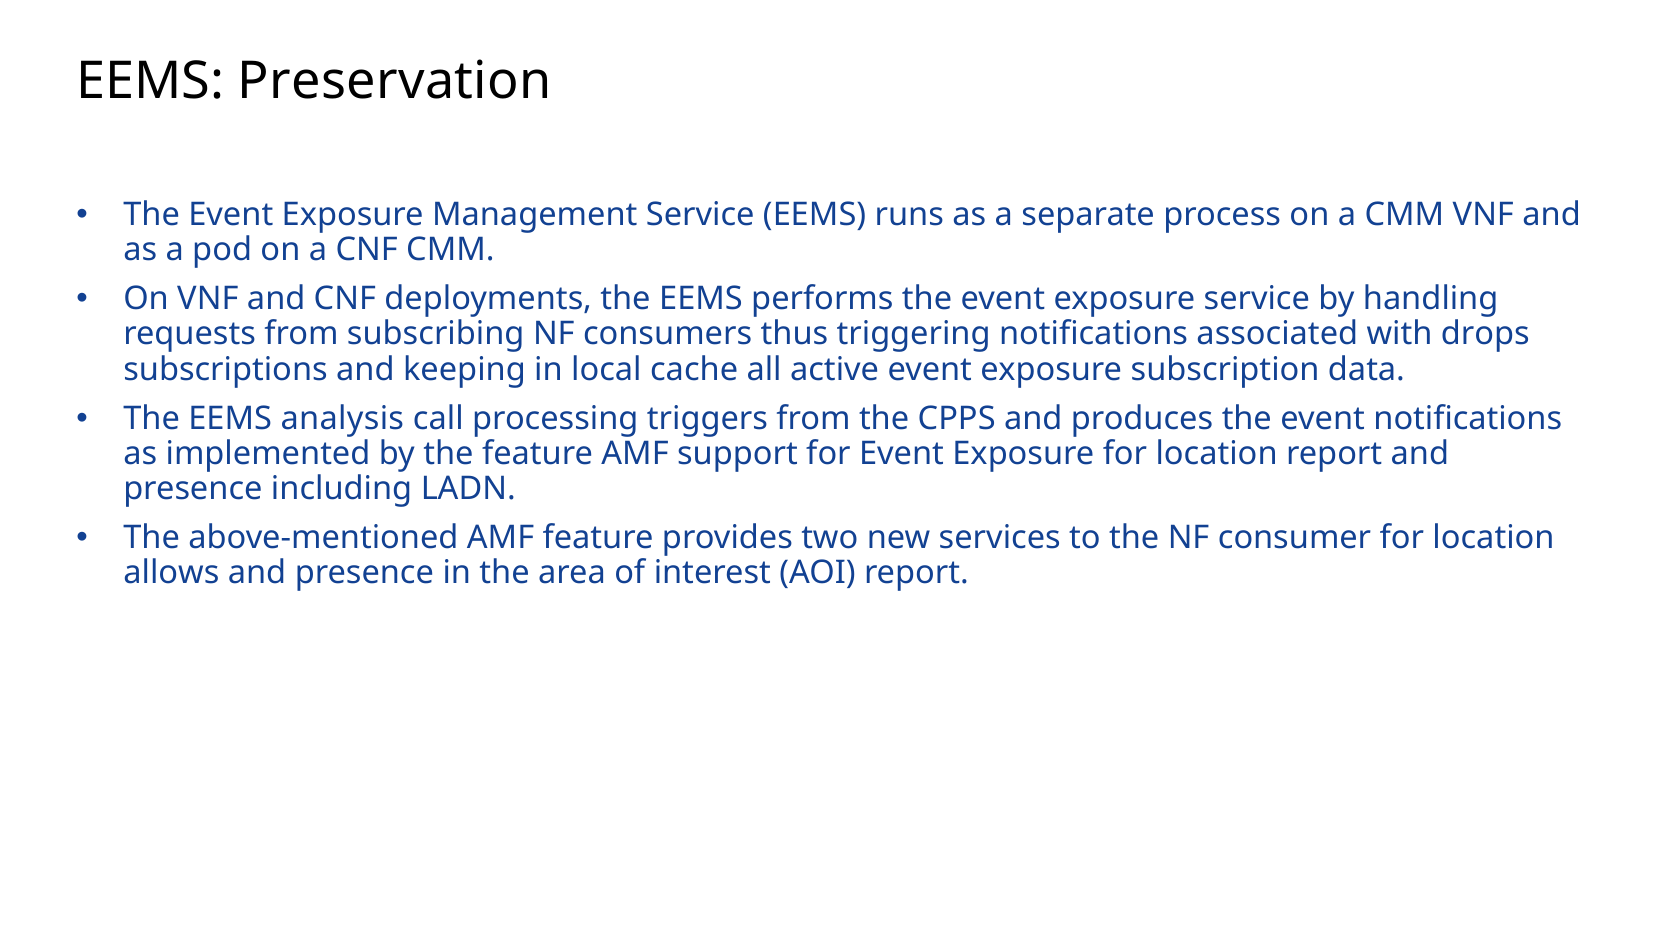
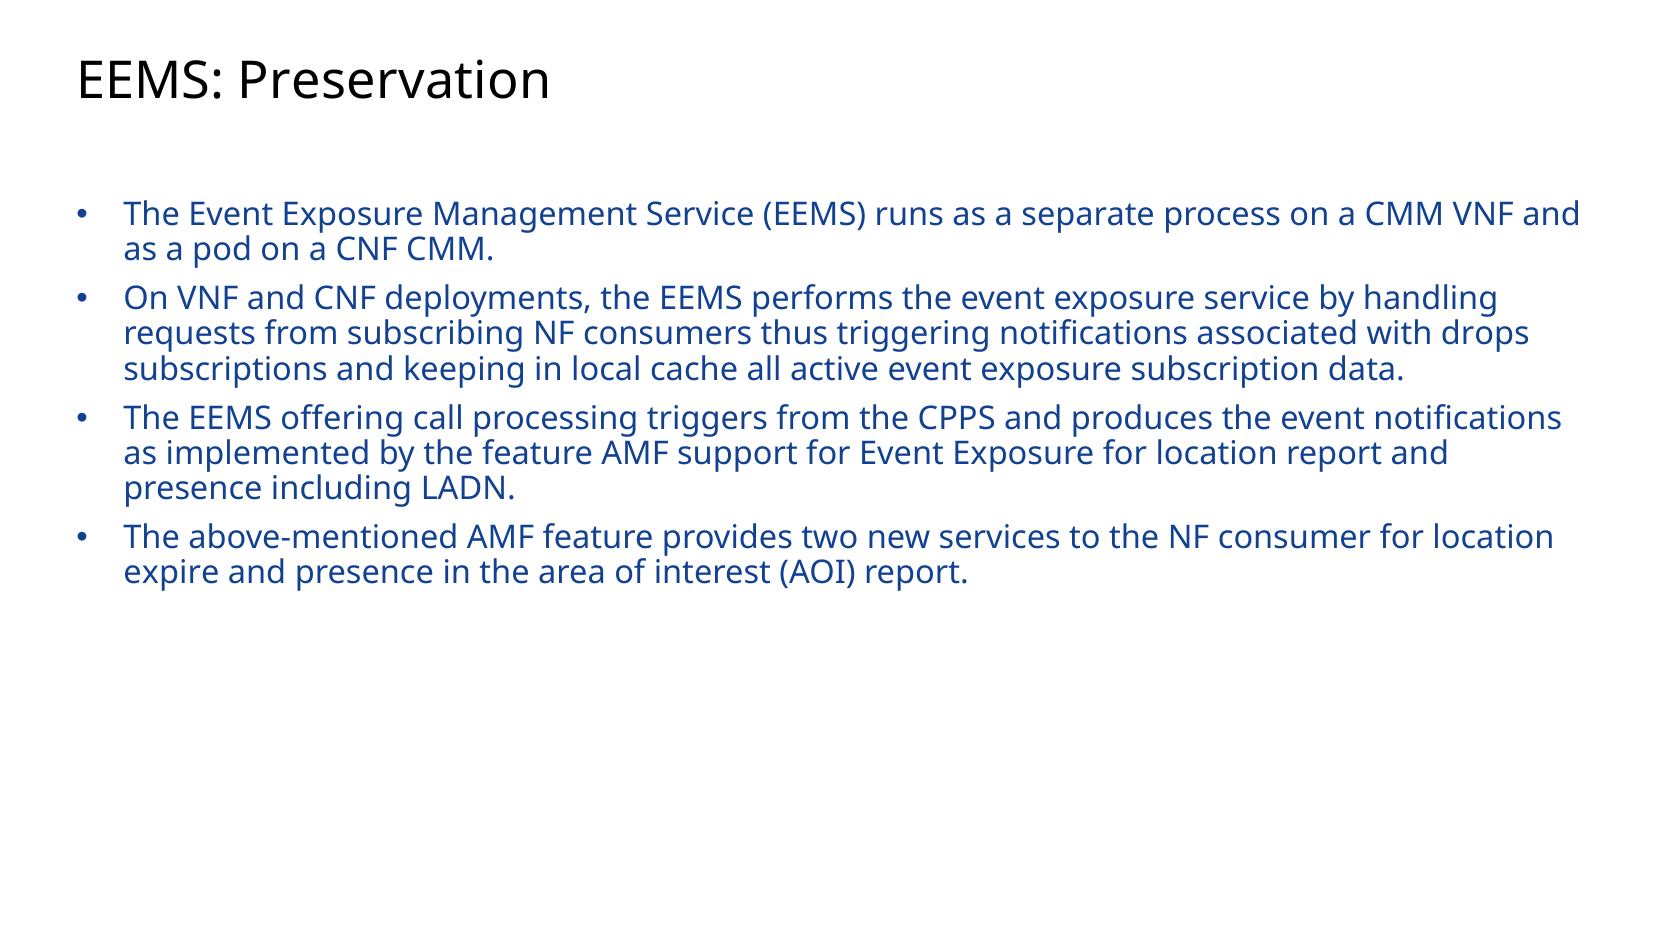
analysis: analysis -> offering
allows: allows -> expire
